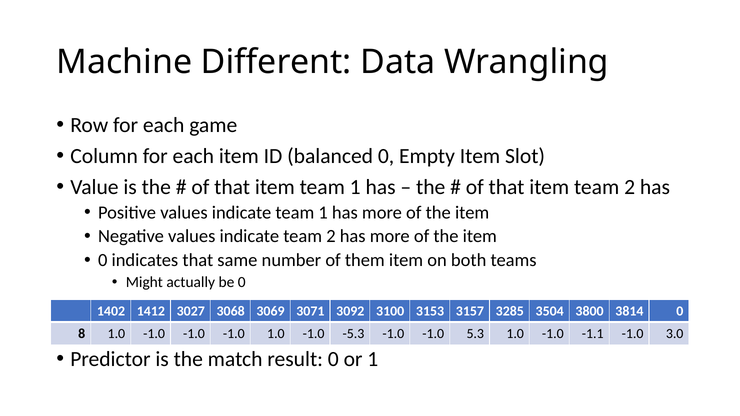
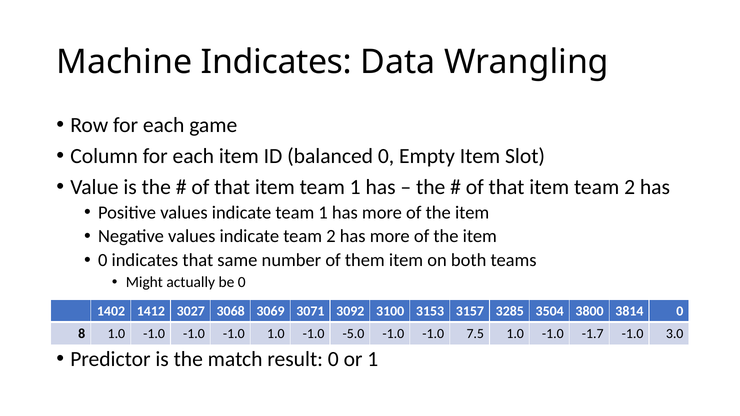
Machine Different: Different -> Indicates
-5.3: -5.3 -> -5.0
5.3: 5.3 -> 7.5
-1.1: -1.1 -> -1.7
